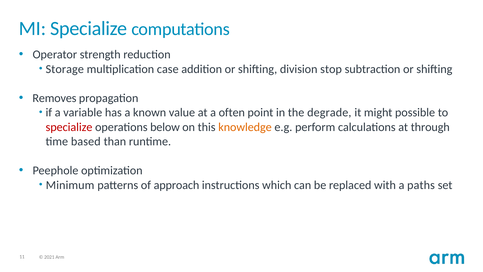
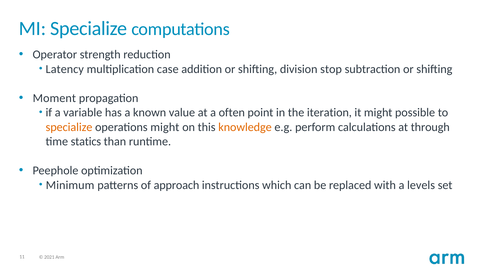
Storage: Storage -> Latency
Removes: Removes -> Moment
degrade: degrade -> iteration
specialize at (69, 127) colour: red -> orange
operations below: below -> might
based: based -> statics
paths: paths -> levels
